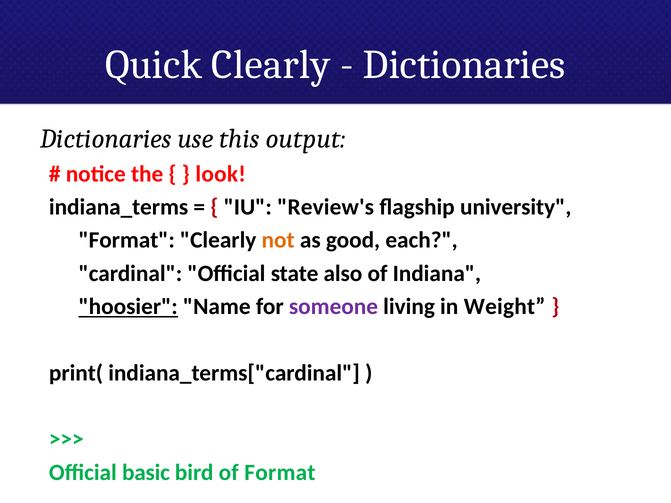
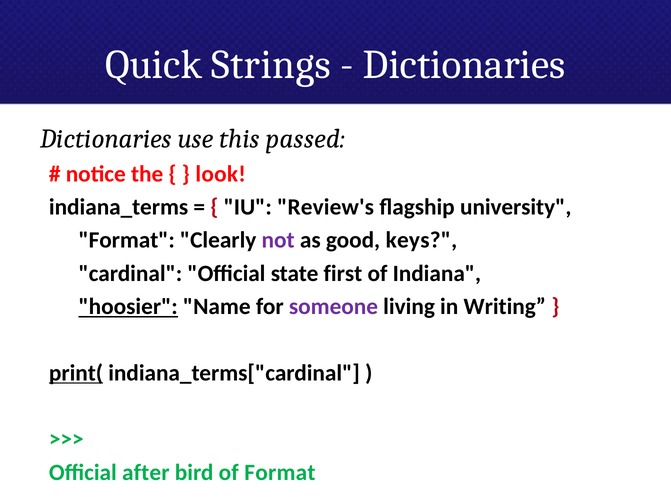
Quick Clearly: Clearly -> Strings
output: output -> passed
not colour: orange -> purple
each: each -> keys
also: also -> first
Weight: Weight -> Writing
print( underline: none -> present
basic: basic -> after
